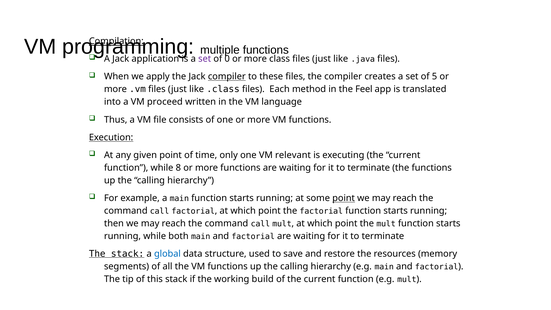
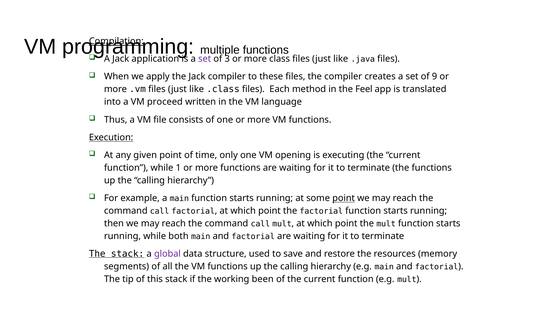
0: 0 -> 3
compiler at (227, 77) underline: present -> none
5: 5 -> 9
relevant: relevant -> opening
8: 8 -> 1
global colour: blue -> purple
build: build -> been
